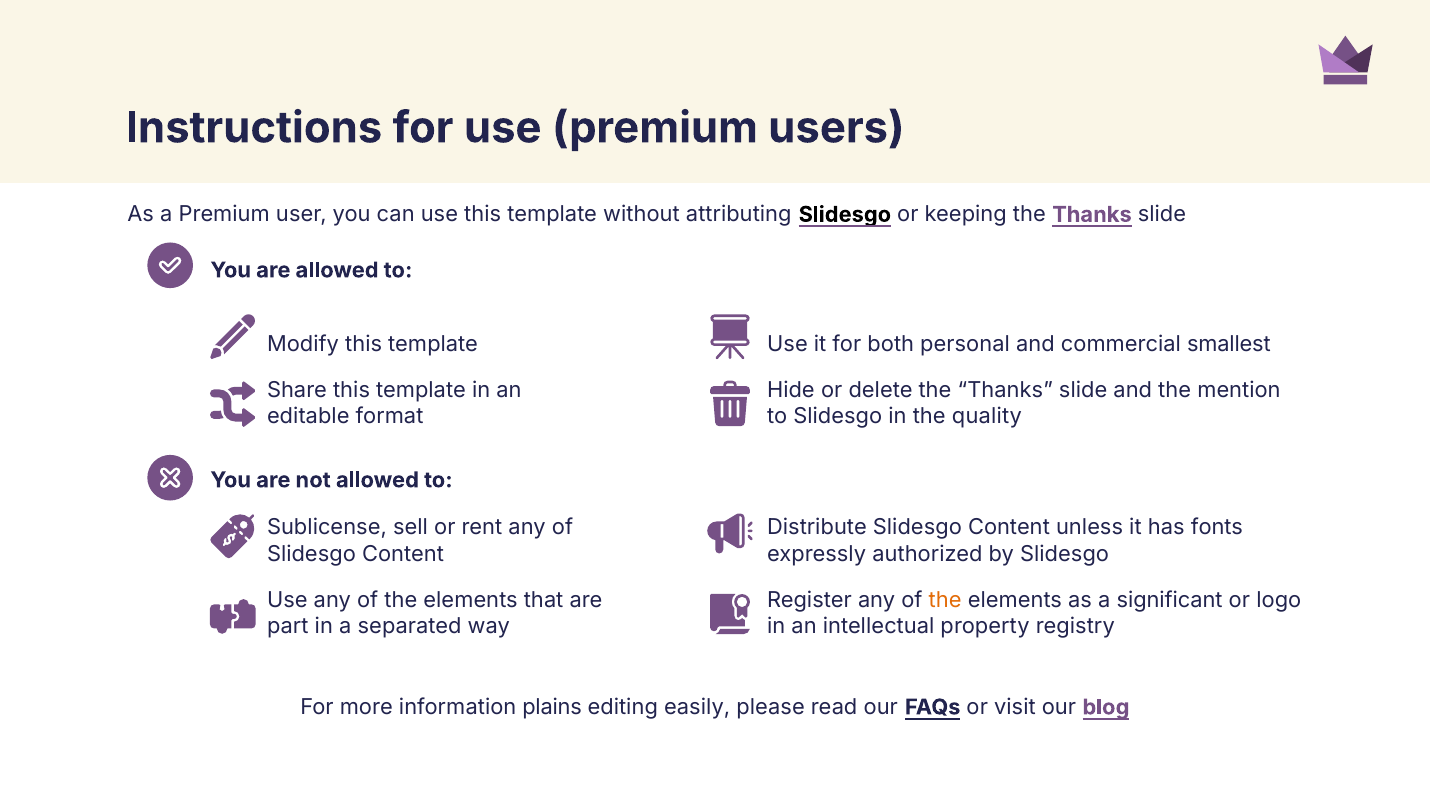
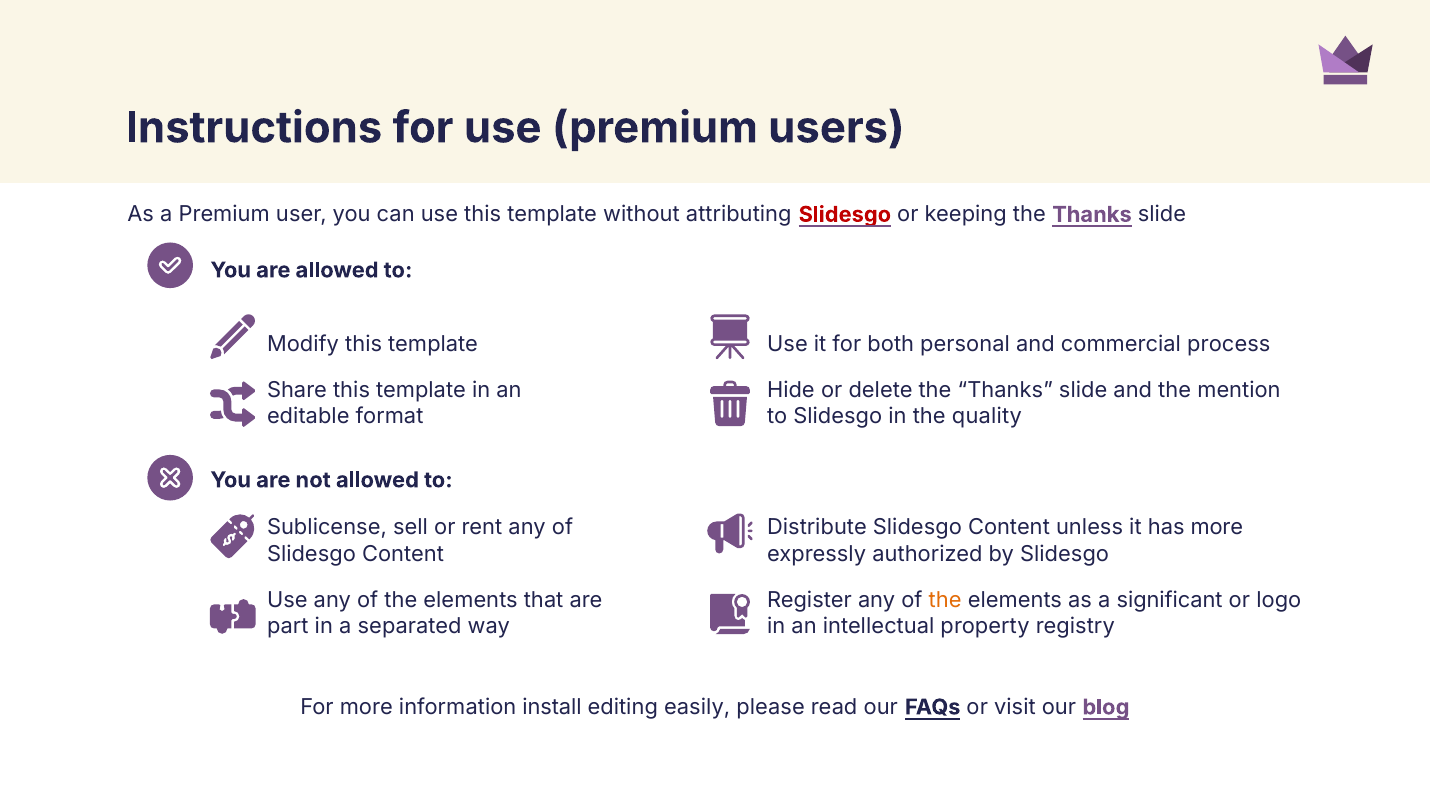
Slidesgo at (845, 215) colour: black -> red
smallest: smallest -> process
has fonts: fonts -> more
plains: plains -> install
